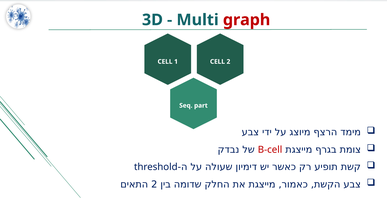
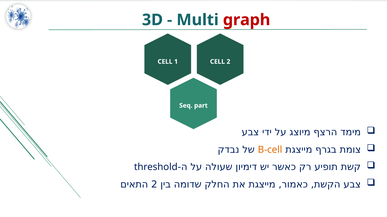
B-cell colour: red -> orange
